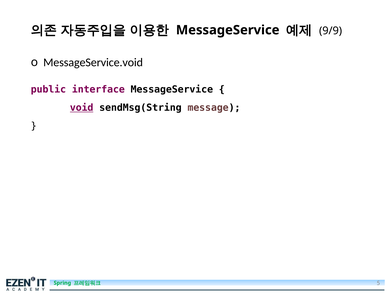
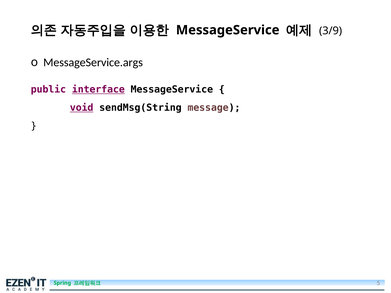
9/9: 9/9 -> 3/9
MessageService.void: MessageService.void -> MessageService.args
interface underline: none -> present
